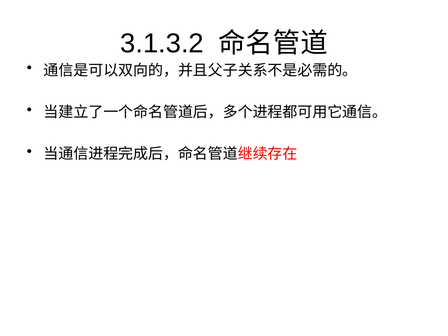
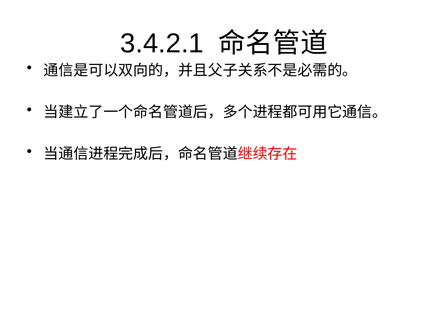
3.1.3.2: 3.1.3.2 -> 3.4.2.1
